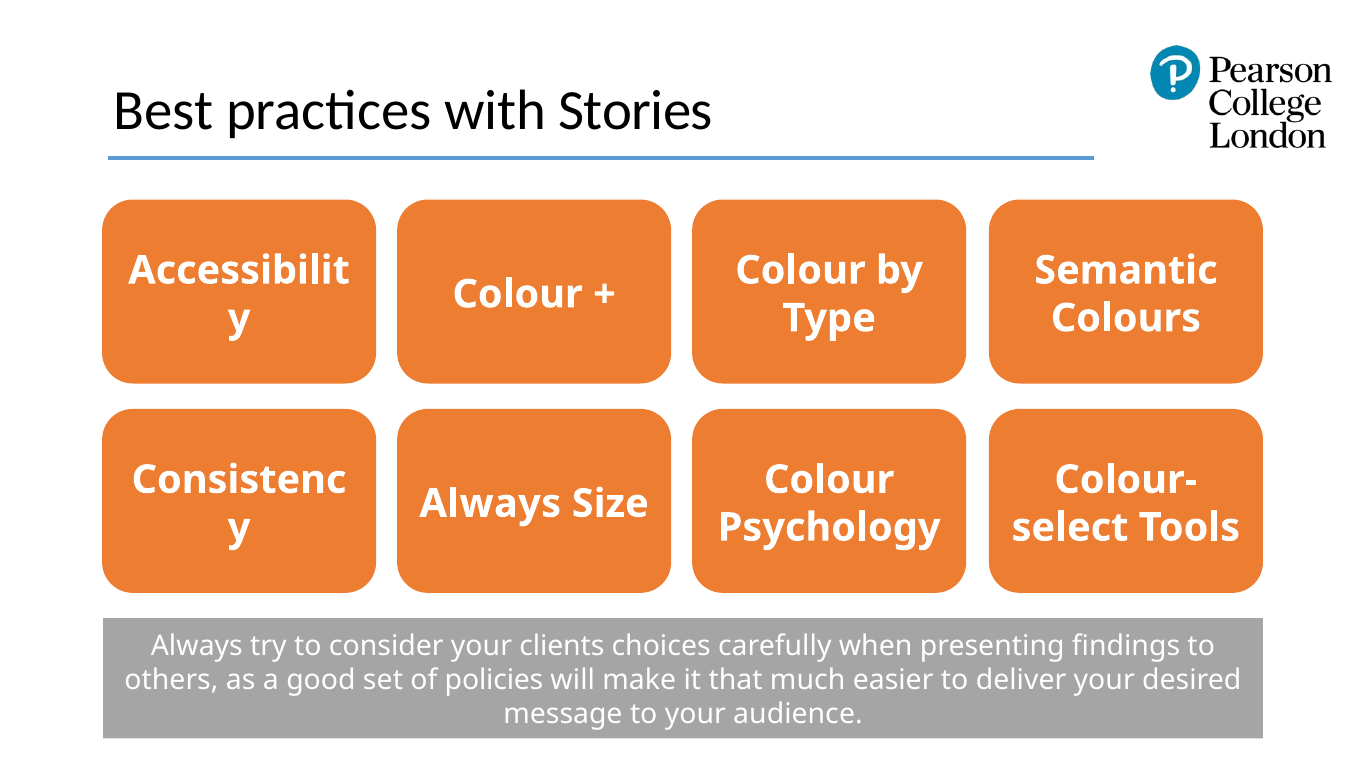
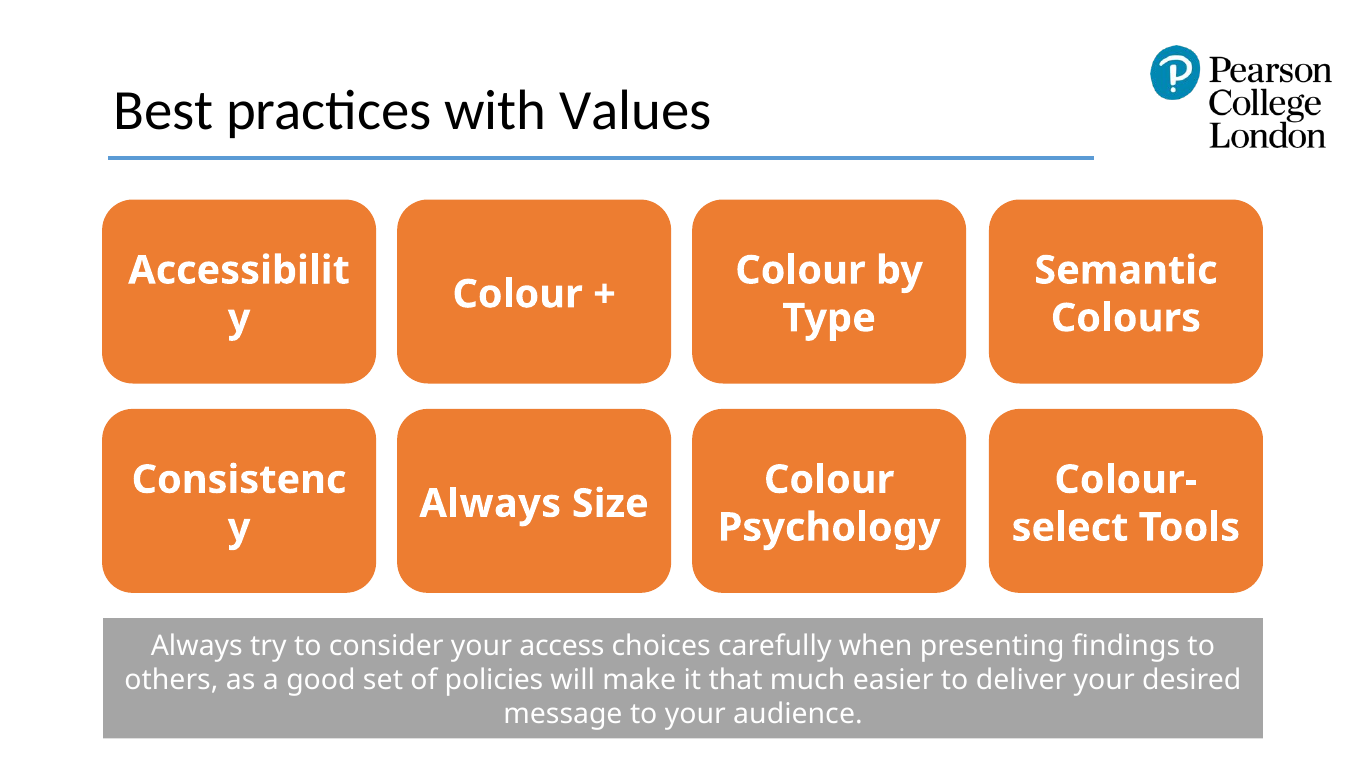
Stories: Stories -> Values
clients: clients -> access
